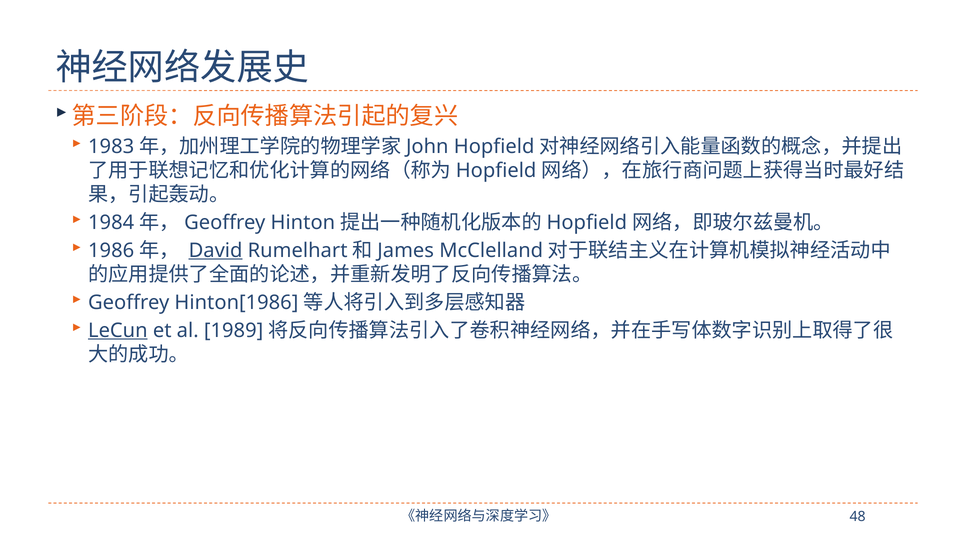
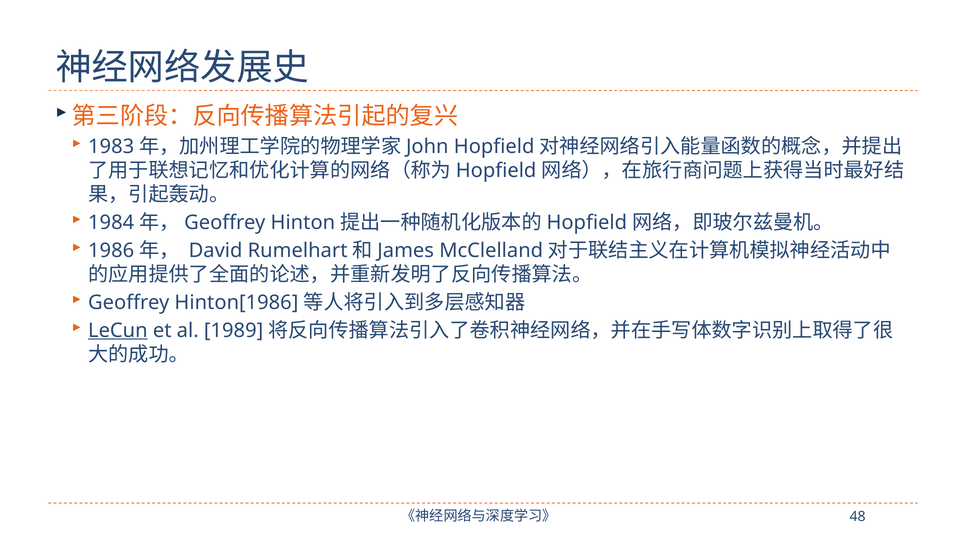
David underline: present -> none
